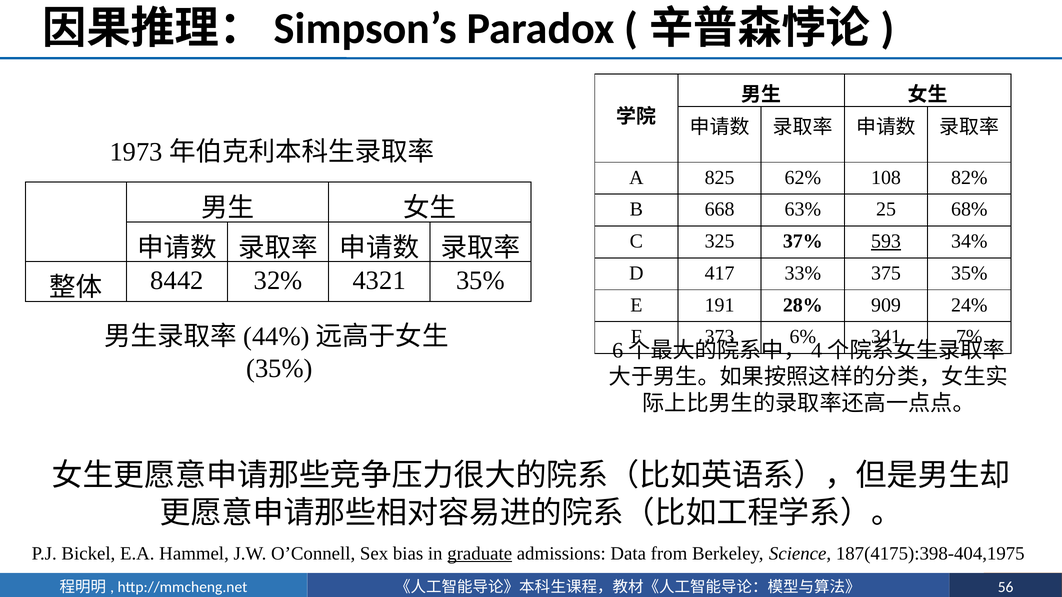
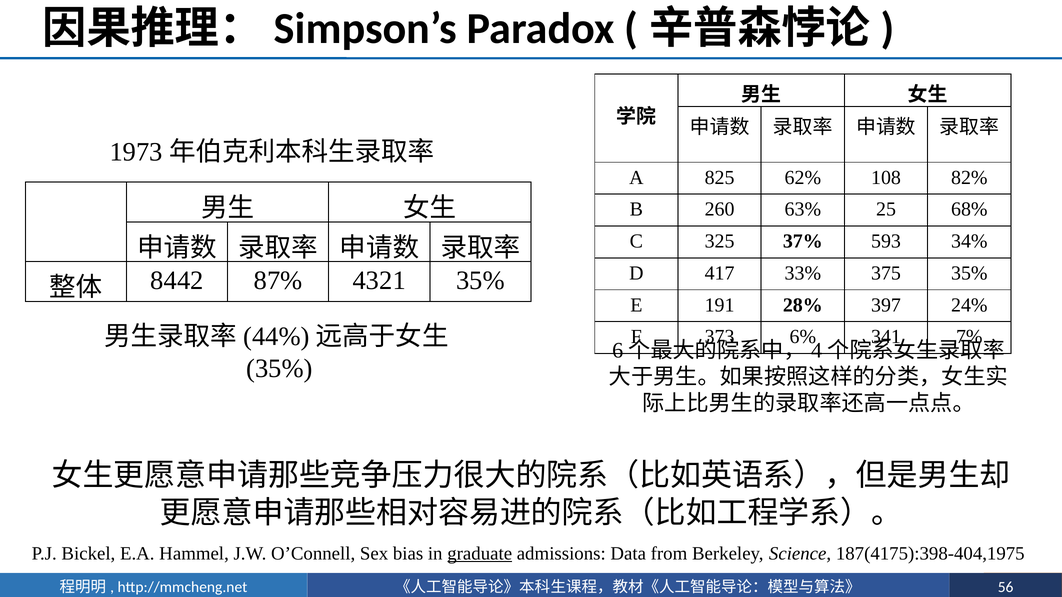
668: 668 -> 260
593 underline: present -> none
32%: 32% -> 87%
909: 909 -> 397
